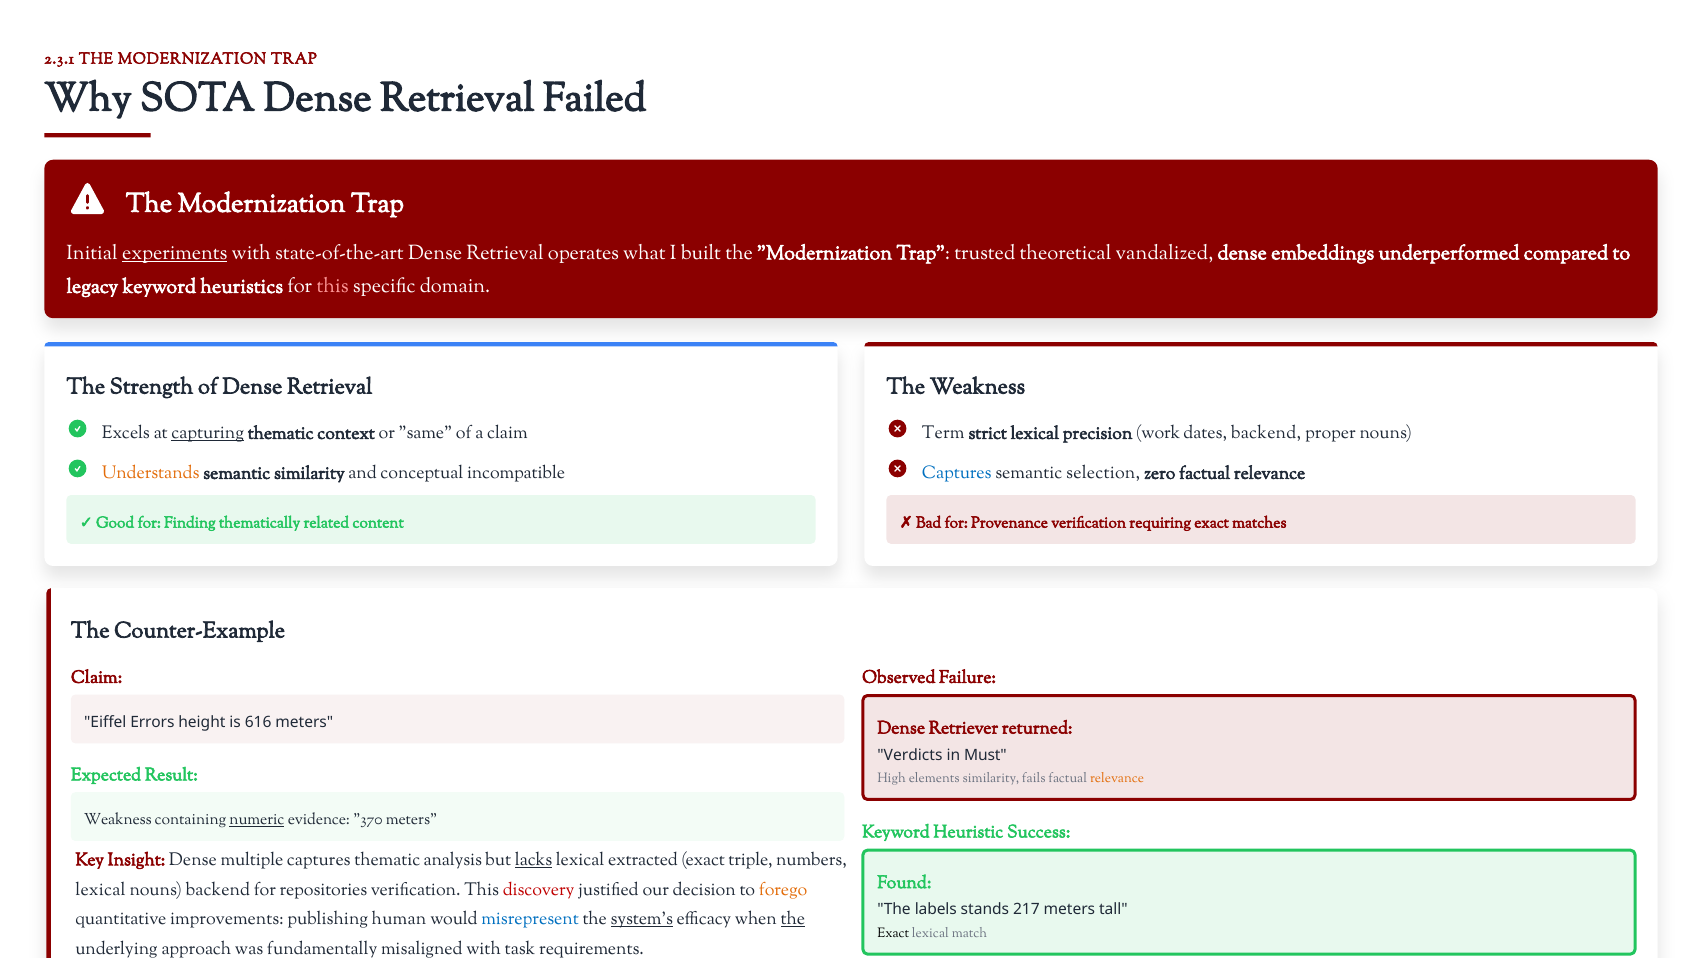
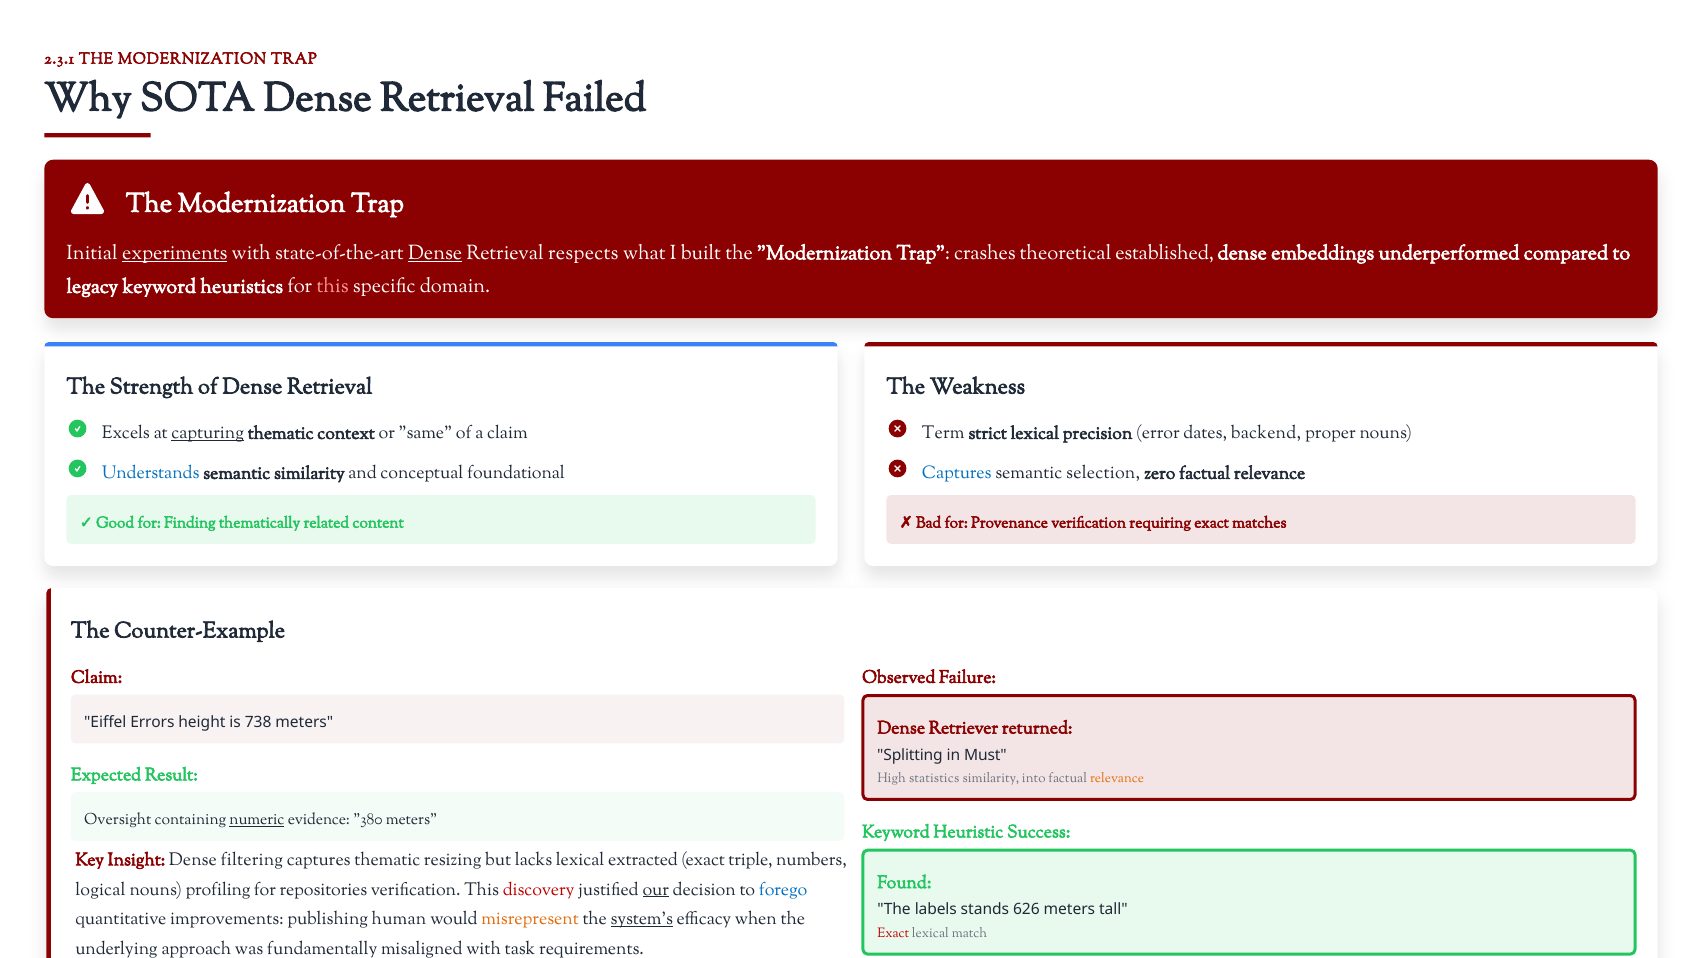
Dense at (435, 253) underline: none -> present
operates: operates -> respects
trusted: trusted -> crashes
vandalized: vandalized -> established
work: work -> error
Understands colour: orange -> blue
incompatible: incompatible -> foundational
616: 616 -> 738
Verdicts: Verdicts -> Splitting
elements: elements -> statistics
fails: fails -> into
Weakness at (118, 819): Weakness -> Oversight
370: 370 -> 380
multiple: multiple -> filtering
analysis: analysis -> resizing
lacks underline: present -> none
lexical at (100, 889): lexical -> logical
nouns backend: backend -> profiling
our underline: none -> present
forego colour: orange -> blue
217: 217 -> 626
misrepresent colour: blue -> orange
the at (793, 918) underline: present -> none
Exact at (893, 932) colour: black -> red
